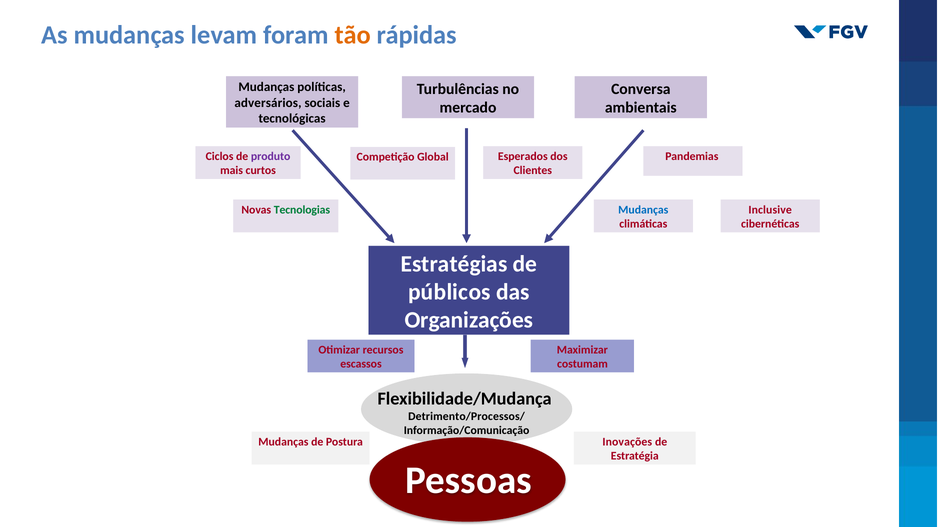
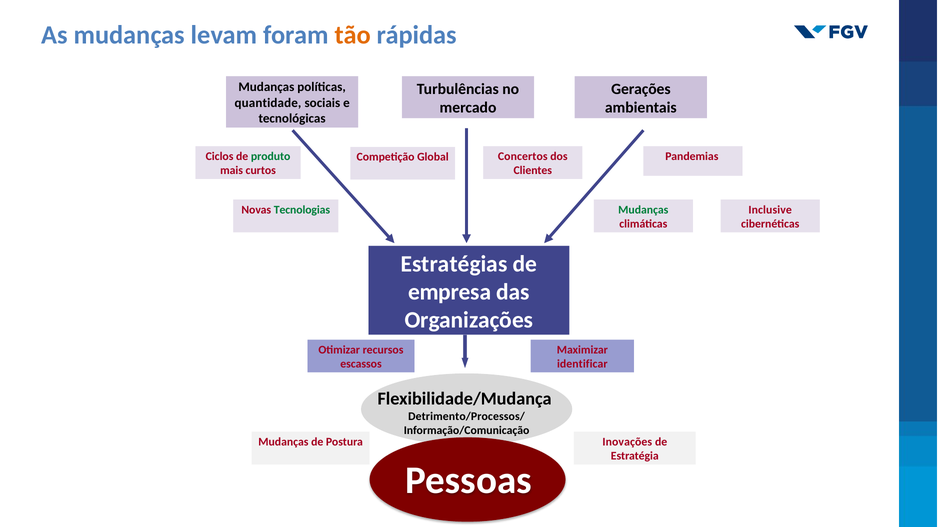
Conversa: Conversa -> Gerações
adversários: adversários -> quantidade
produto colour: purple -> green
Esperados: Esperados -> Concertos
Mudanças at (643, 210) colour: blue -> green
públicos: públicos -> empresa
costumam: costumam -> identificar
